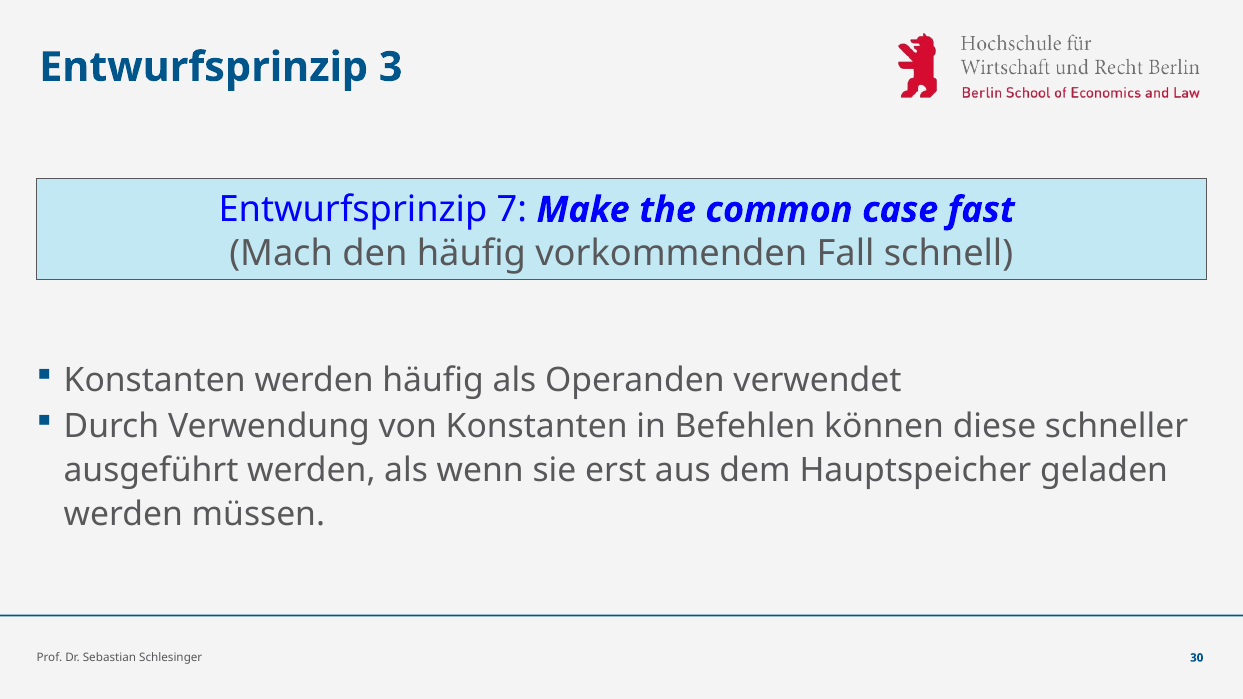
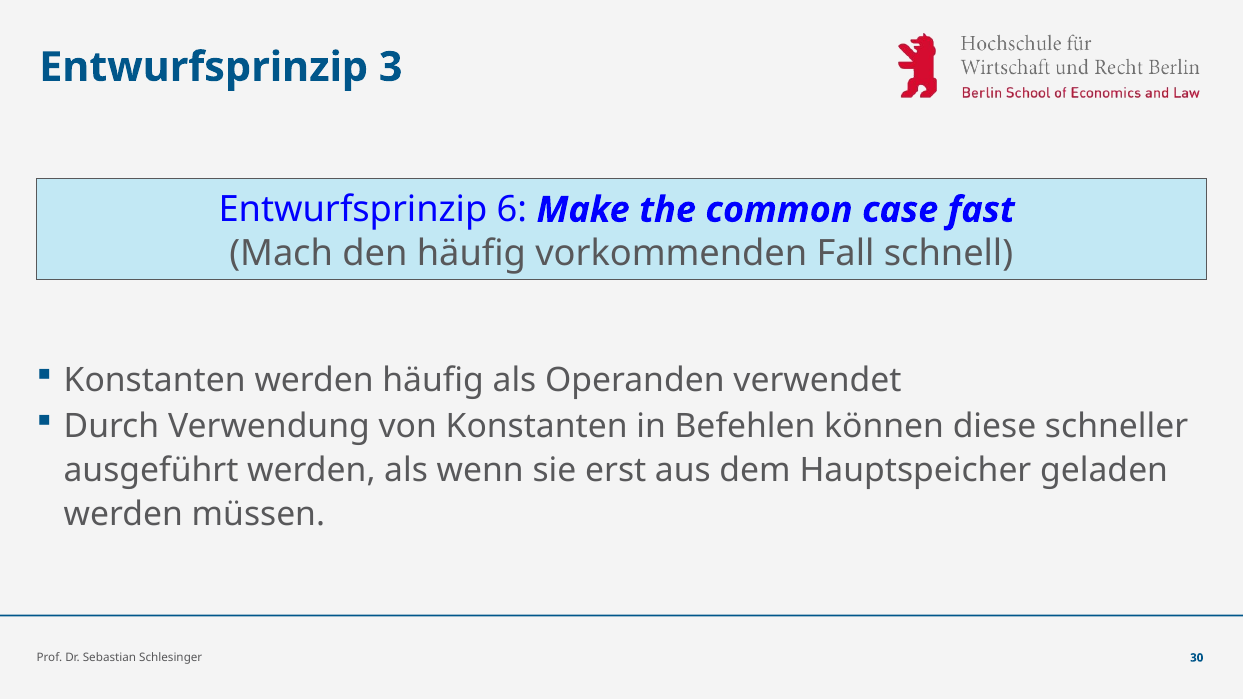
7: 7 -> 6
